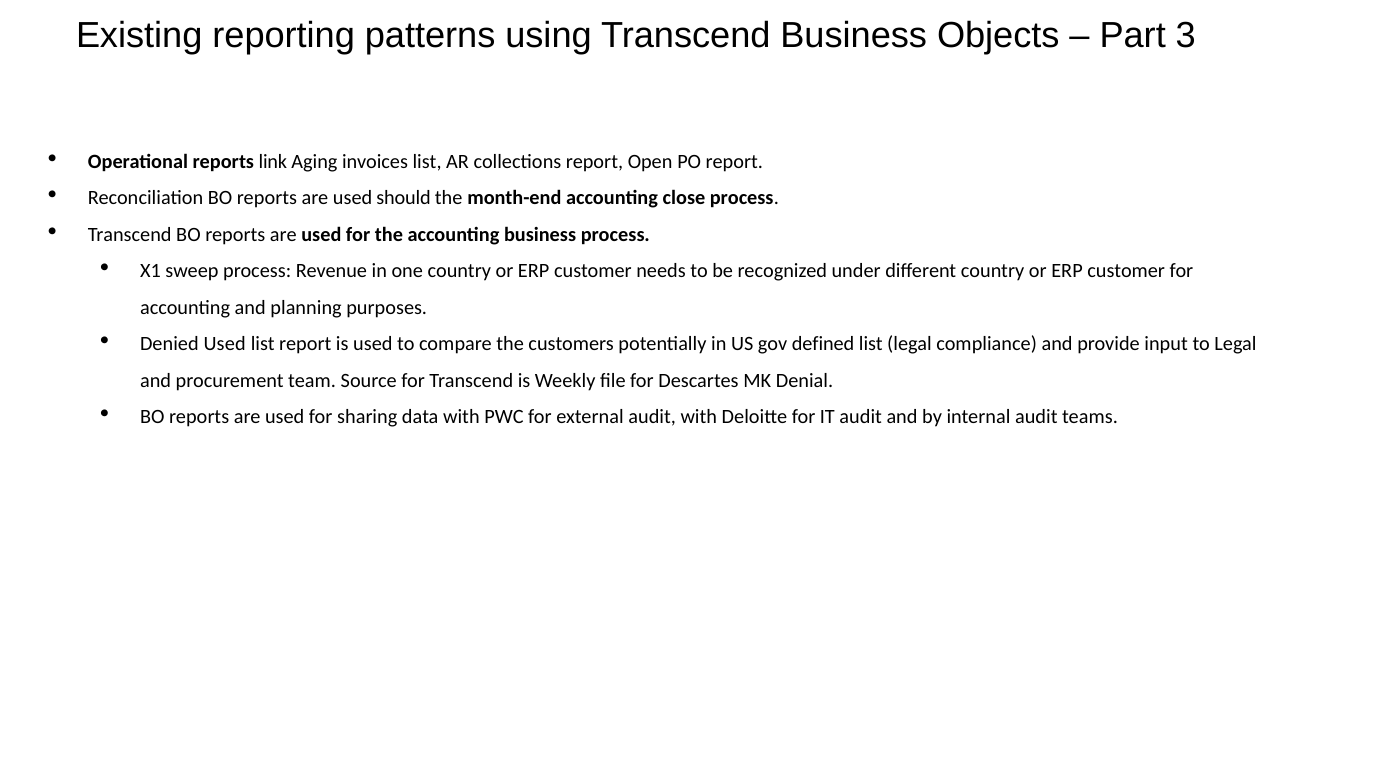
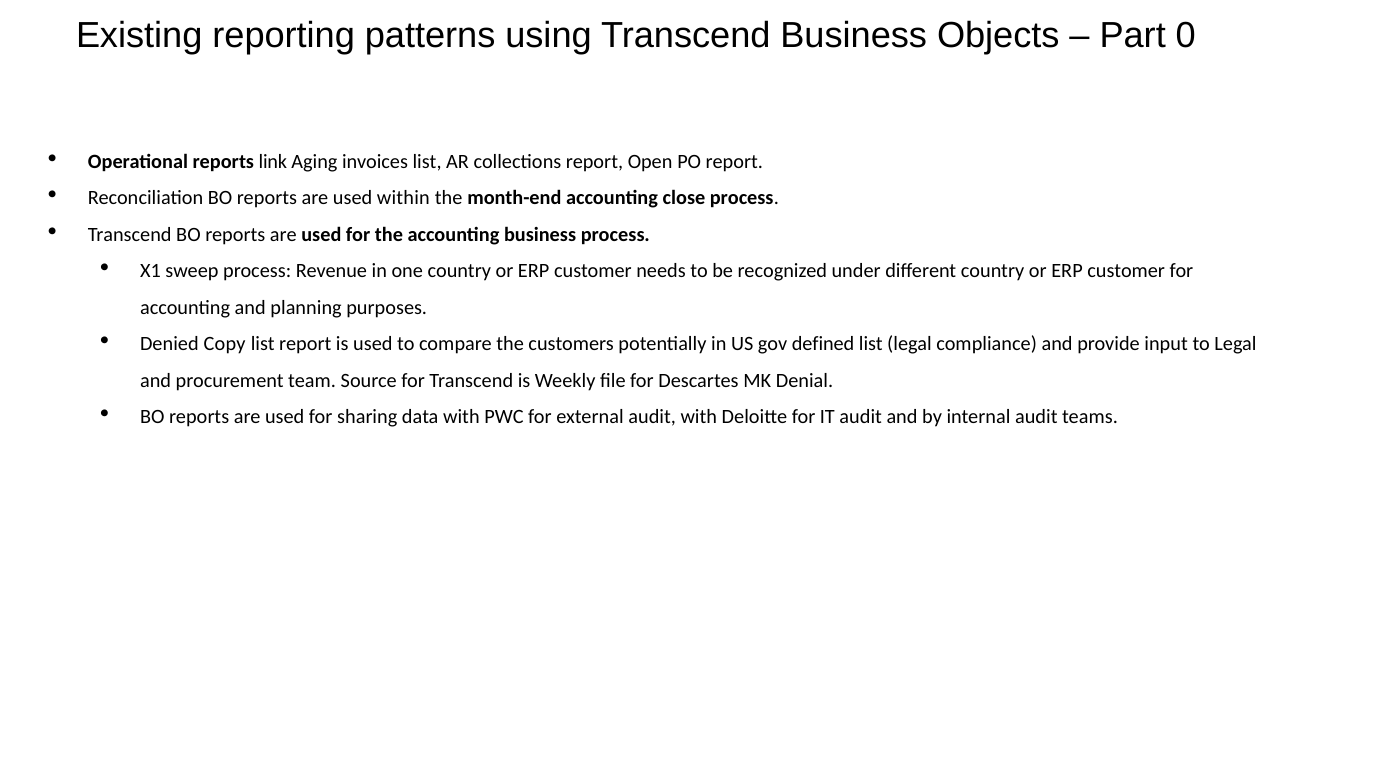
3: 3 -> 0
should: should -> within
Denied Used: Used -> Copy
